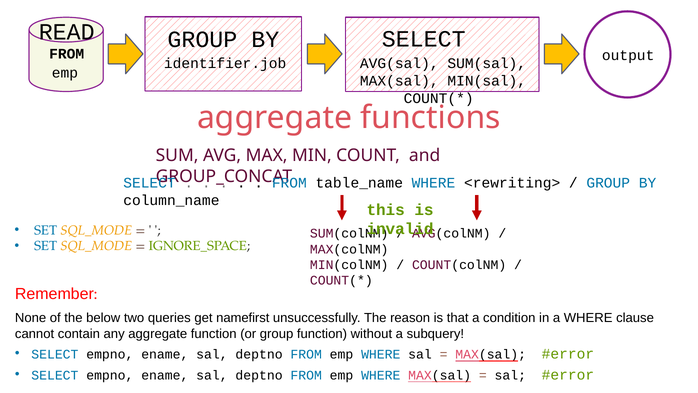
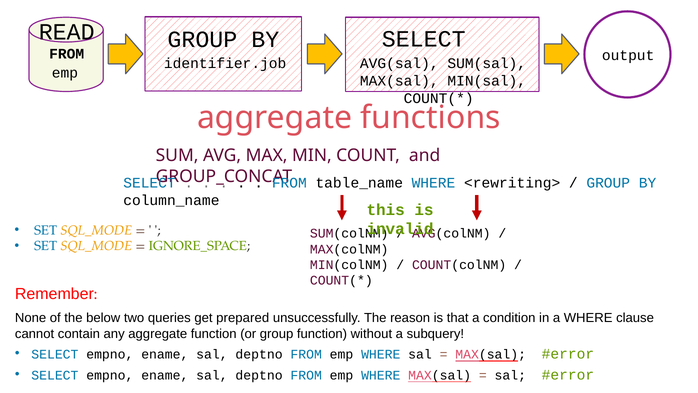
namefirst: namefirst -> prepared
